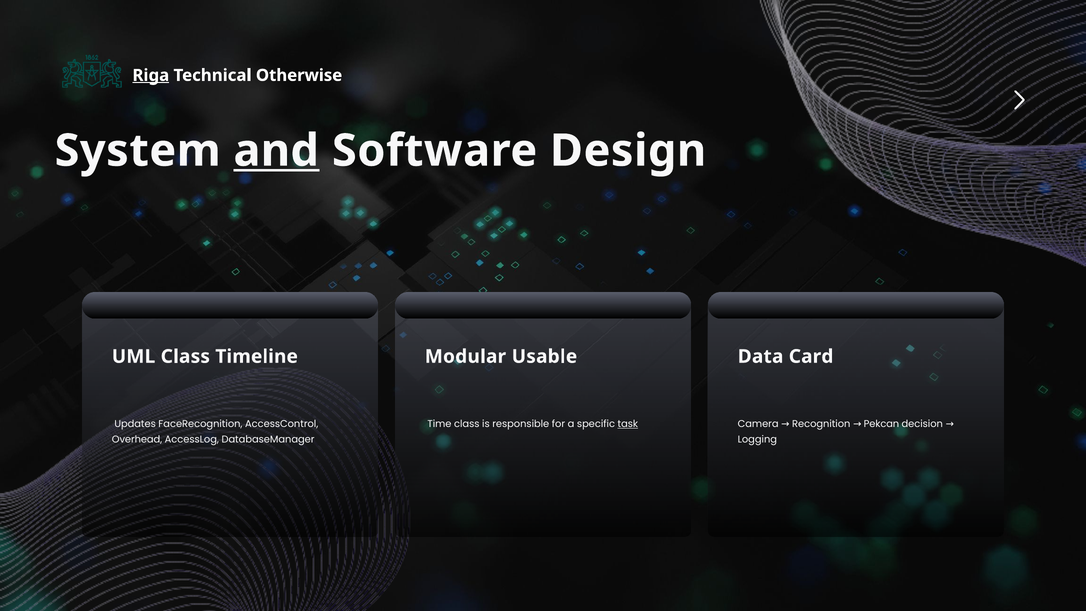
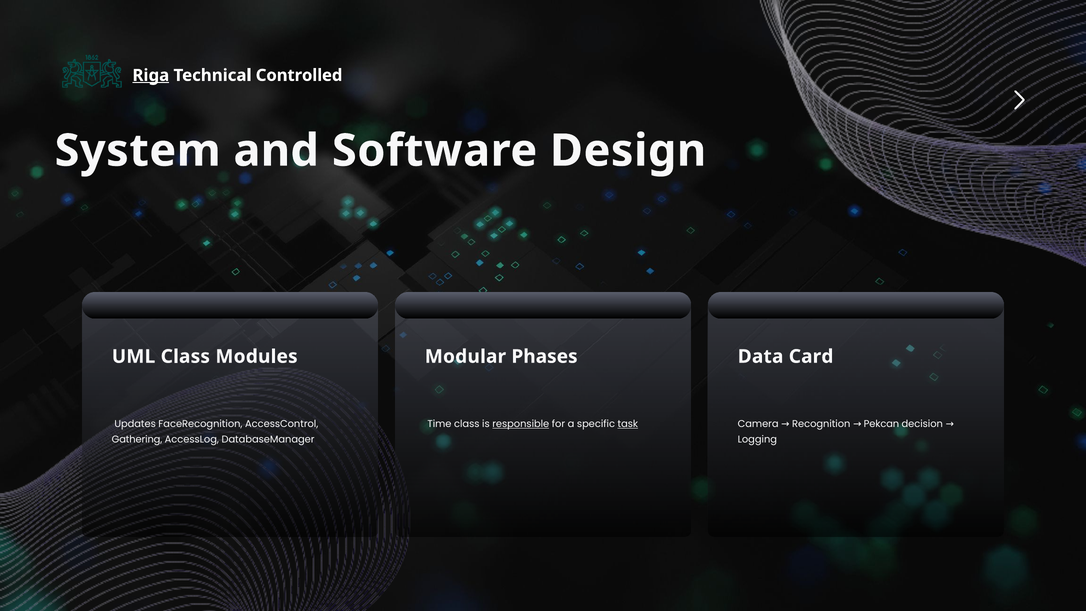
Otherwise: Otherwise -> Controlled
and underline: present -> none
Timeline: Timeline -> Modules
Usable: Usable -> Phases
responsible underline: none -> present
Overhead: Overhead -> Gathering
